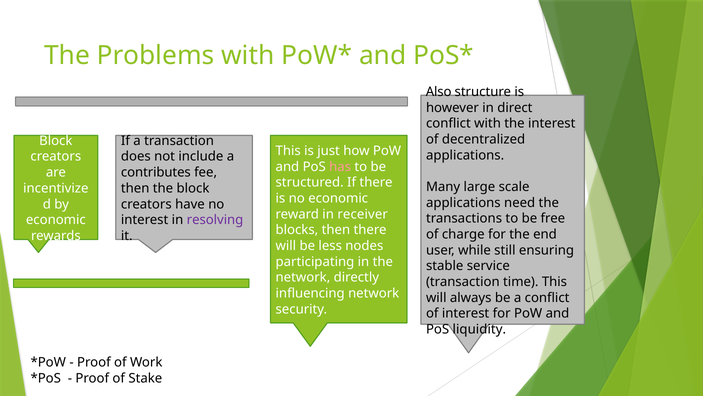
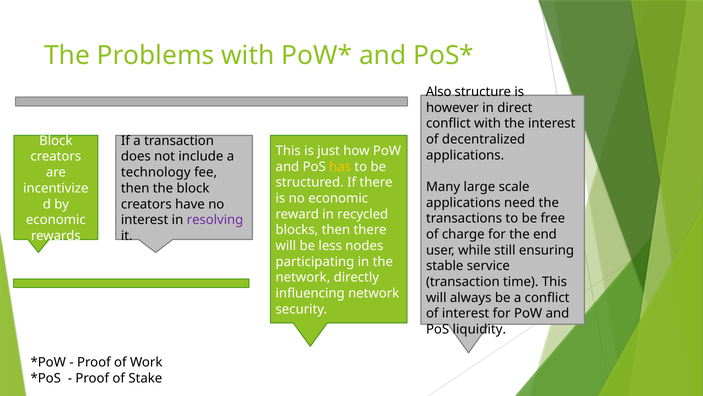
has colour: pink -> yellow
contributes: contributes -> technology
receiver: receiver -> recycled
